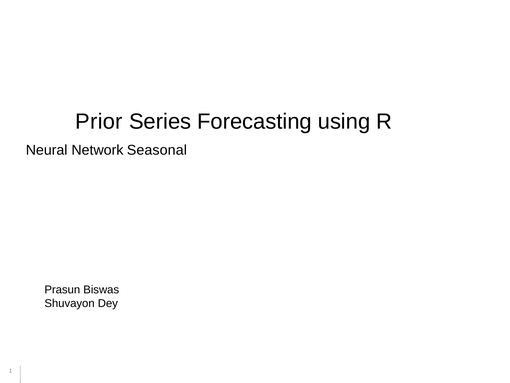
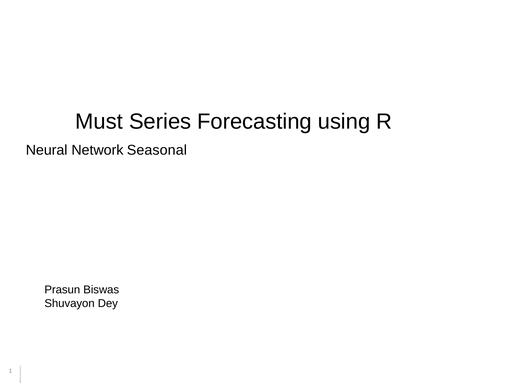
Prior: Prior -> Must
